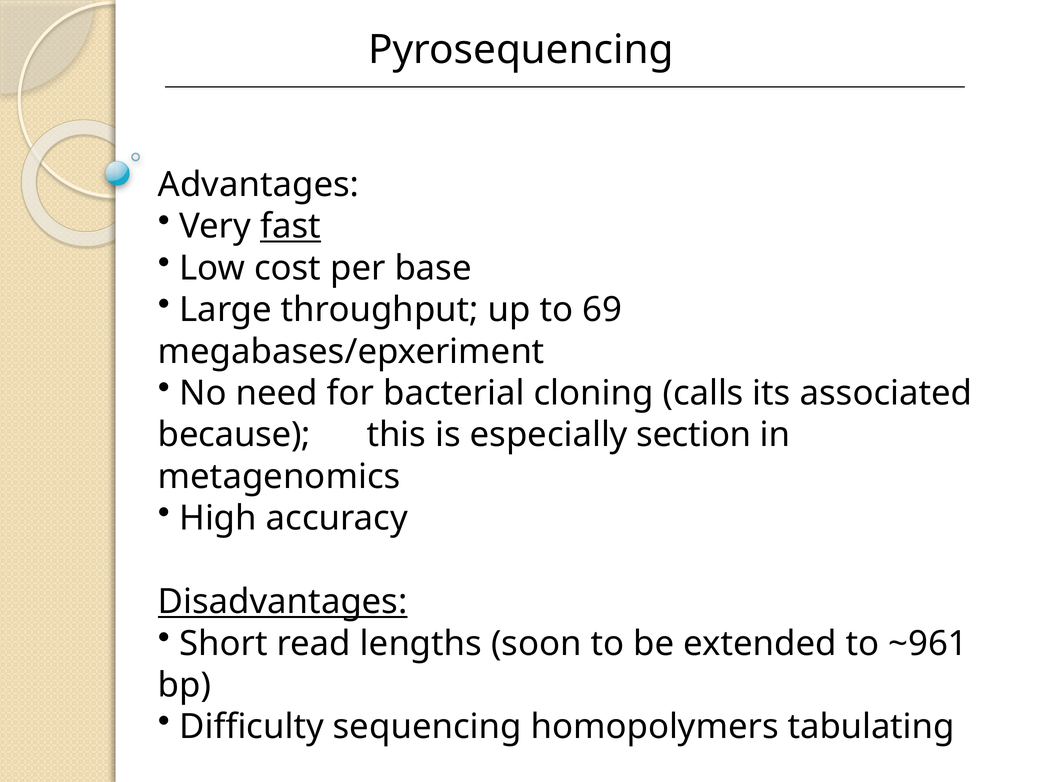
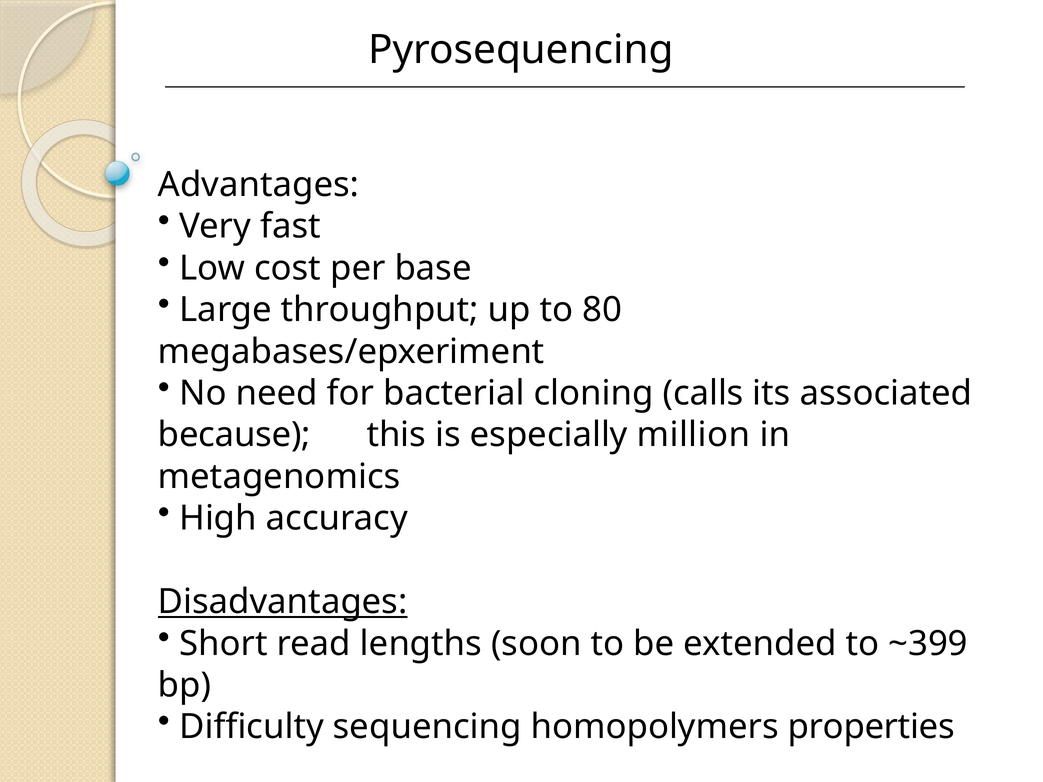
fast underline: present -> none
69: 69 -> 80
section: section -> million
~961: ~961 -> ~399
tabulating: tabulating -> properties
